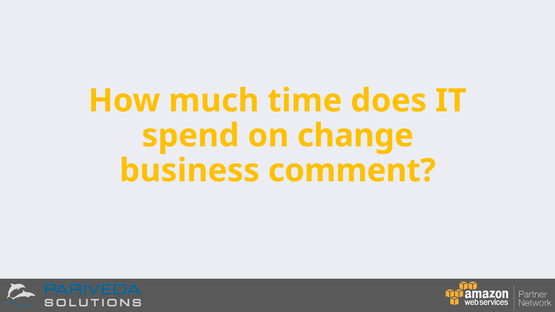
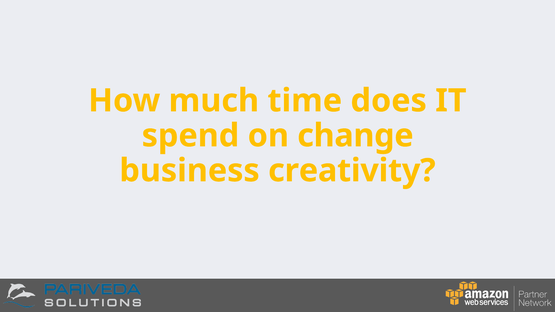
comment: comment -> creativity
